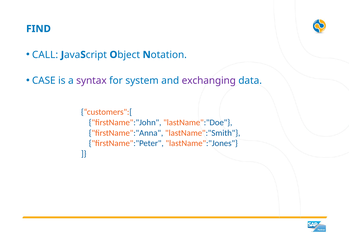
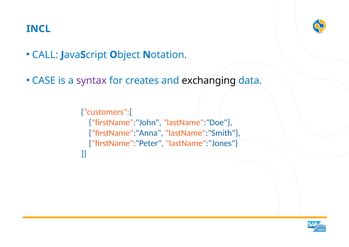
FIND: FIND -> INCL
system: system -> creates
exchanging colour: purple -> black
